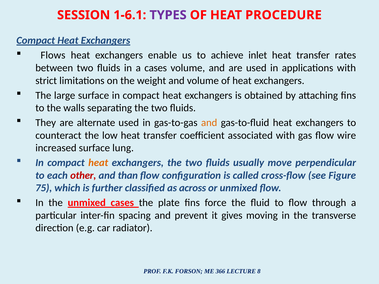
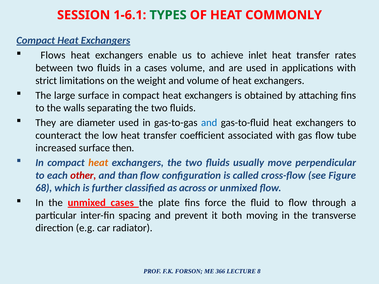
TYPES colour: purple -> green
PROCEDURE: PROCEDURE -> COMMONLY
alternate: alternate -> diameter
and at (209, 123) colour: orange -> blue
wire: wire -> tube
lung: lung -> then
75: 75 -> 68
gives: gives -> both
